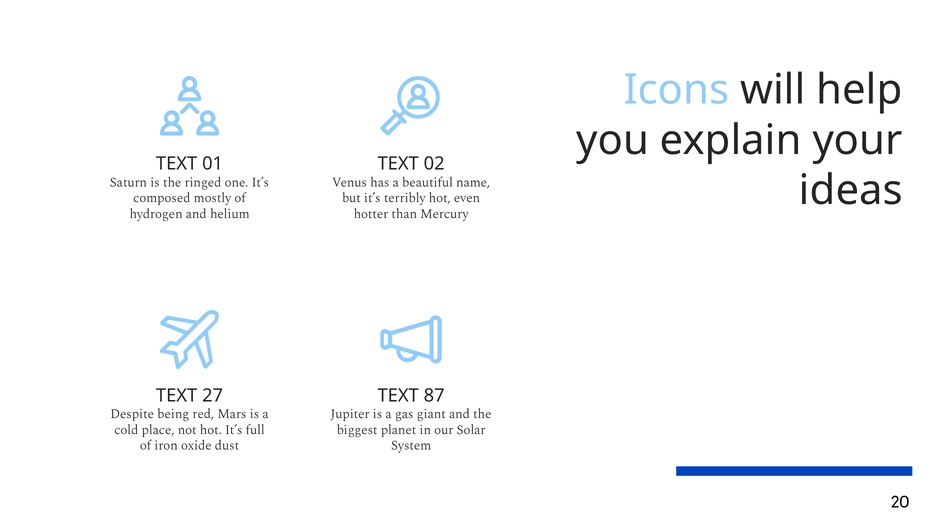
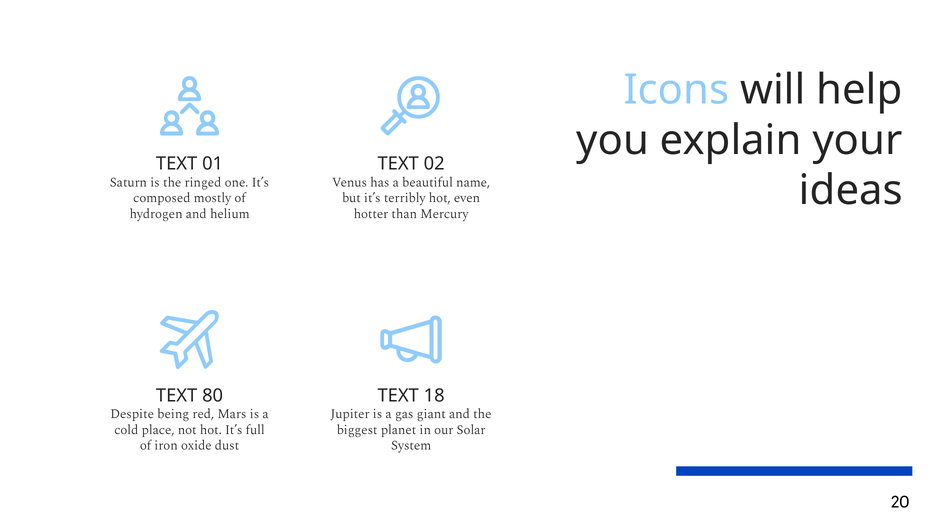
27: 27 -> 80
87: 87 -> 18
